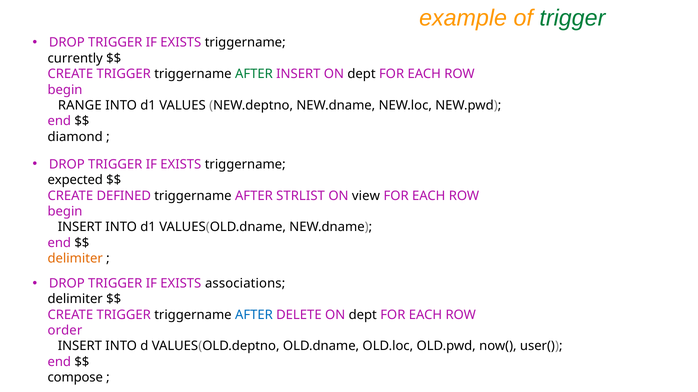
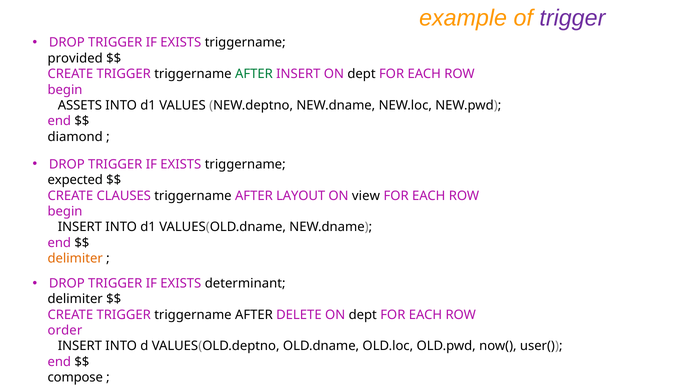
trigger at (572, 18) colour: green -> purple
currently: currently -> provided
RANGE: RANGE -> ASSETS
DEFINED: DEFINED -> CLAUSES
STRLIST: STRLIST -> LAYOUT
associations: associations -> determinant
AFTER at (254, 315) colour: blue -> black
